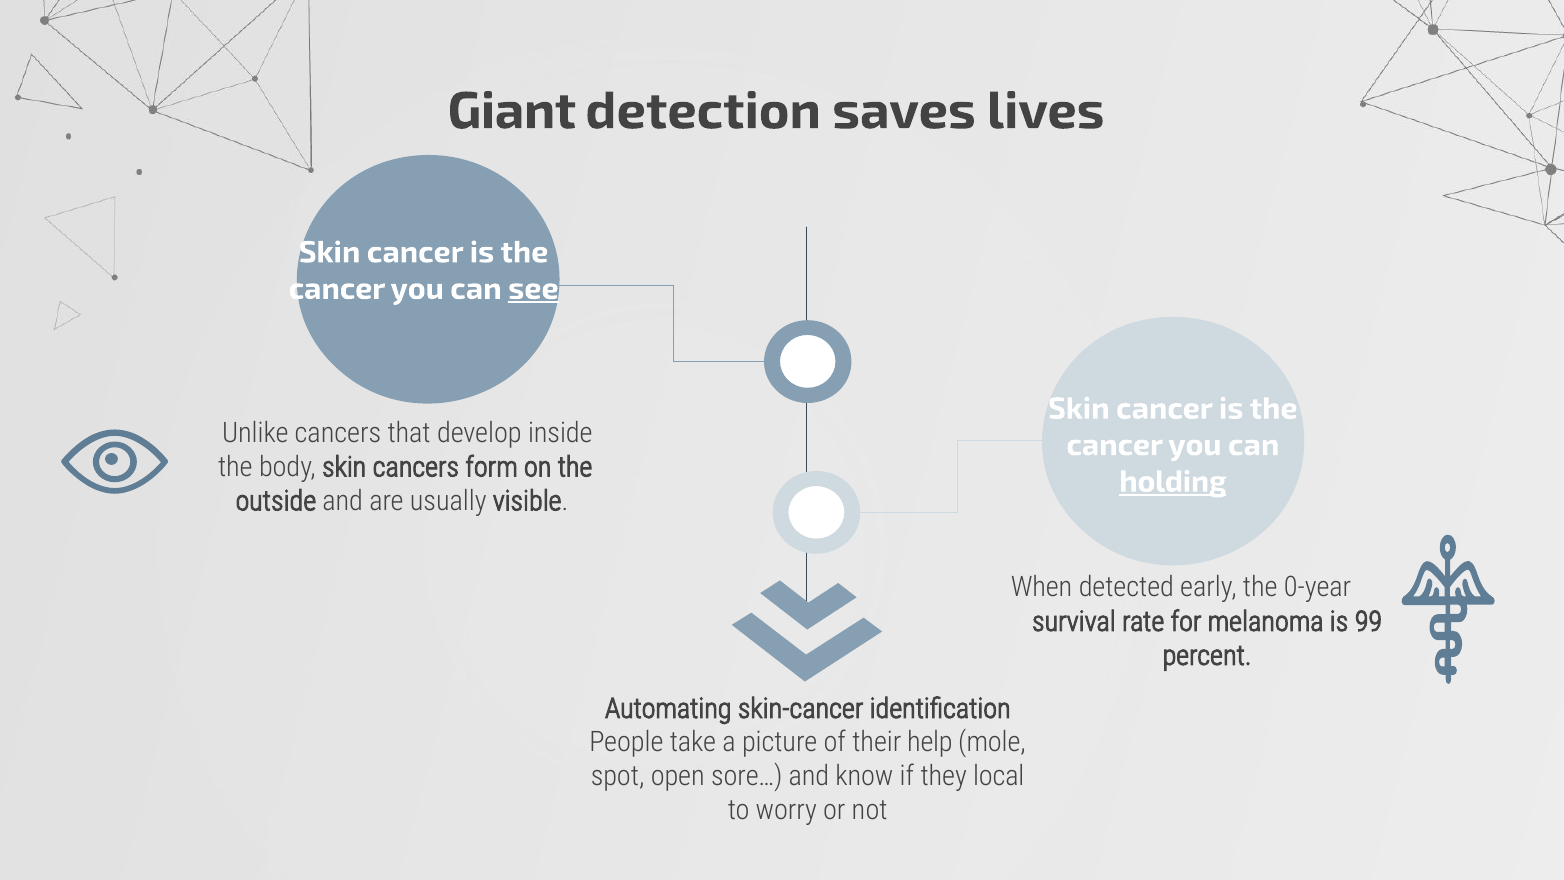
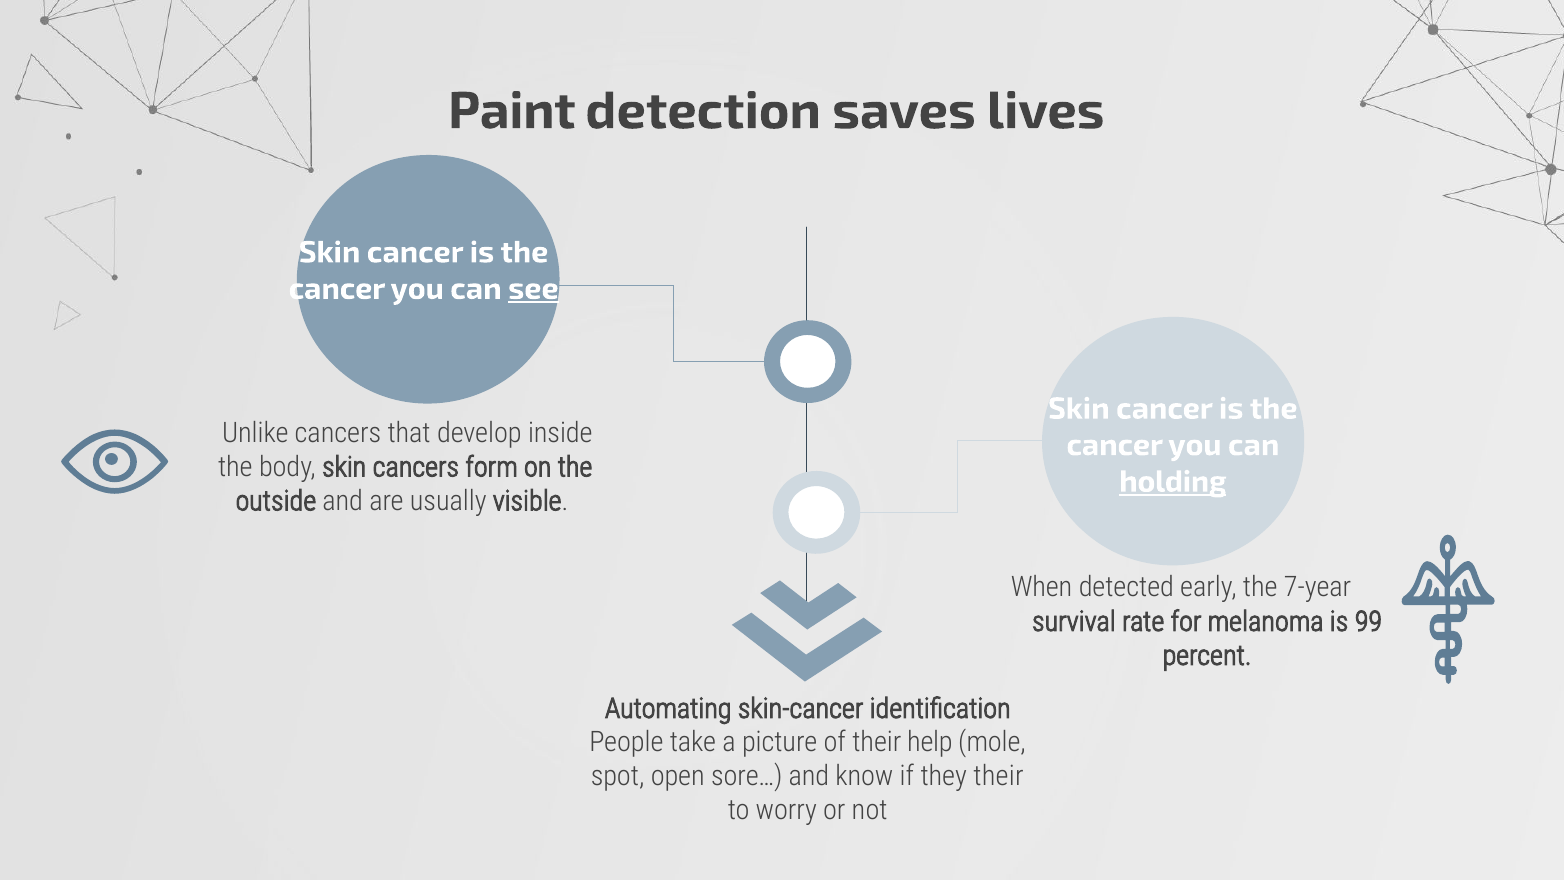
Giant: Giant -> Paint
0-year: 0-year -> 7-year
they local: local -> their
